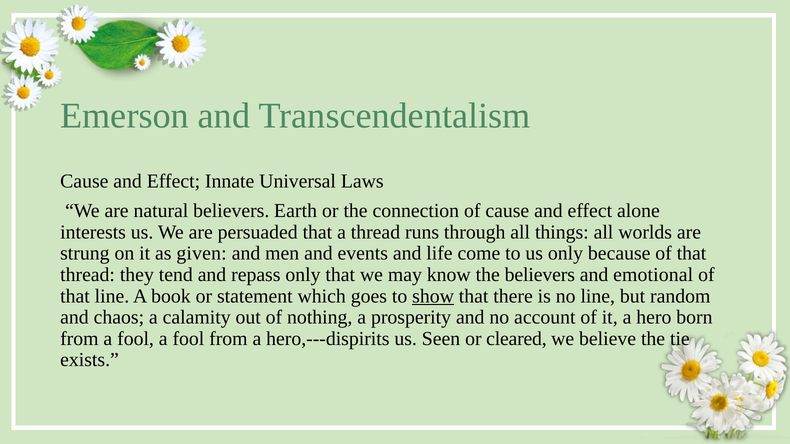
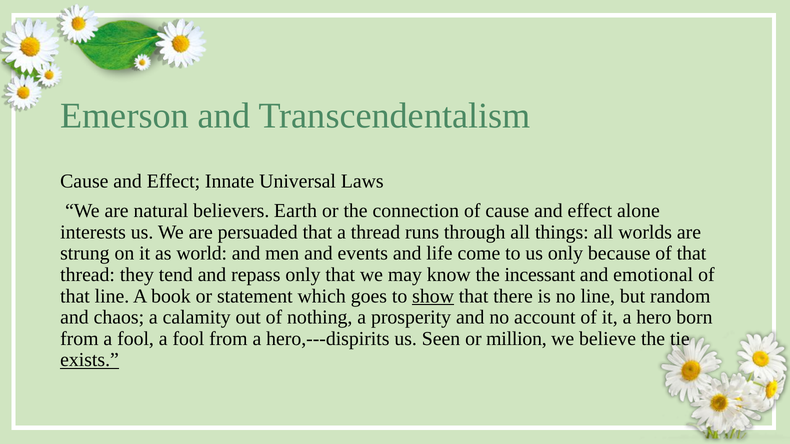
given: given -> world
the believers: believers -> incessant
cleared: cleared -> million
exists underline: none -> present
